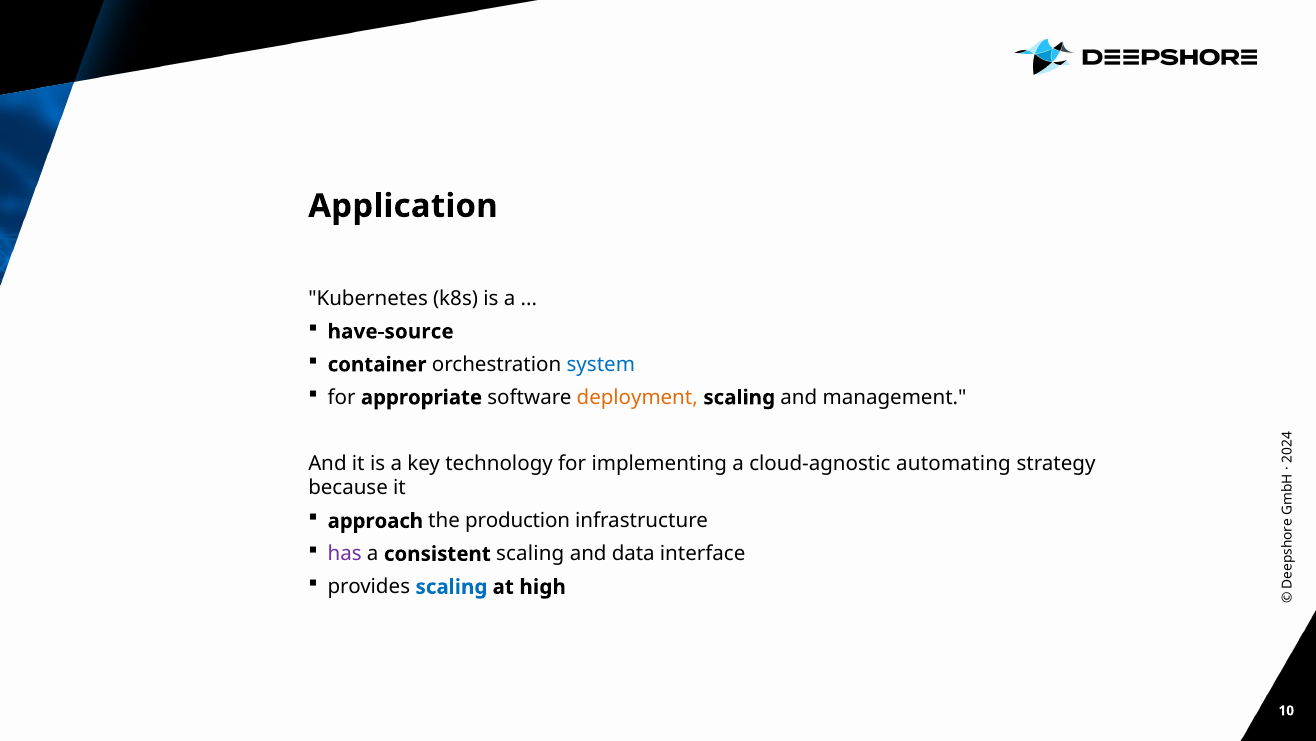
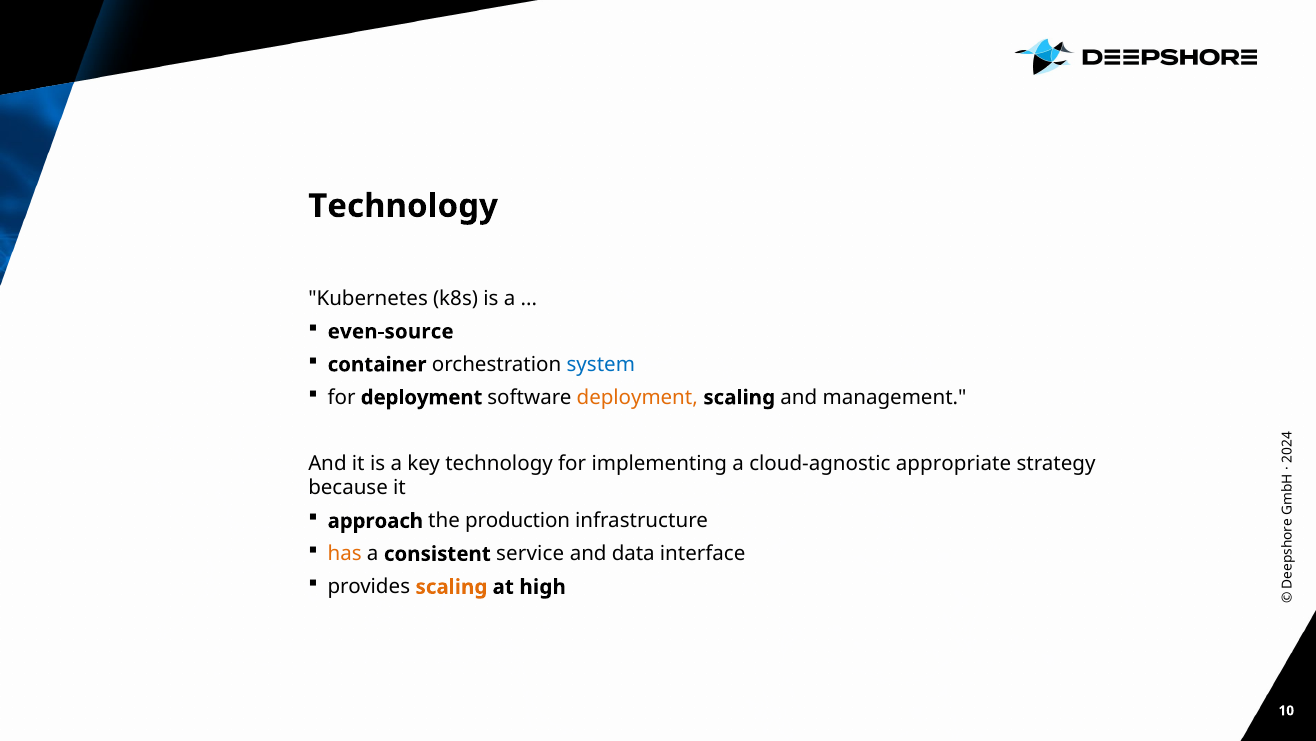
Application at (403, 206): Application -> Technology
have-source: have-source -> even-source
for appropriate: appropriate -> deployment
automating: automating -> appropriate
has colour: purple -> orange
consistent scaling: scaling -> service
scaling at (451, 586) colour: blue -> orange
